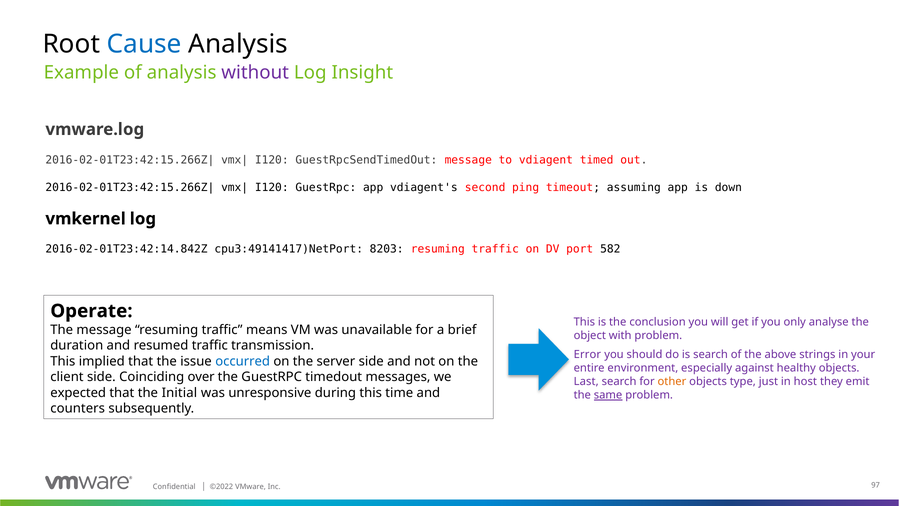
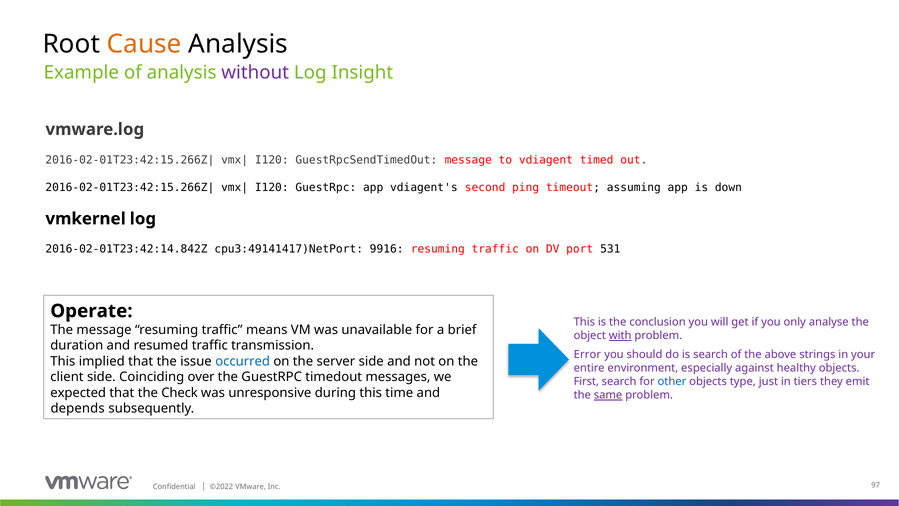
Cause colour: blue -> orange
8203: 8203 -> 9916
582: 582 -> 531
with underline: none -> present
Last: Last -> First
other colour: orange -> blue
host: host -> tiers
Initial: Initial -> Check
counters: counters -> depends
